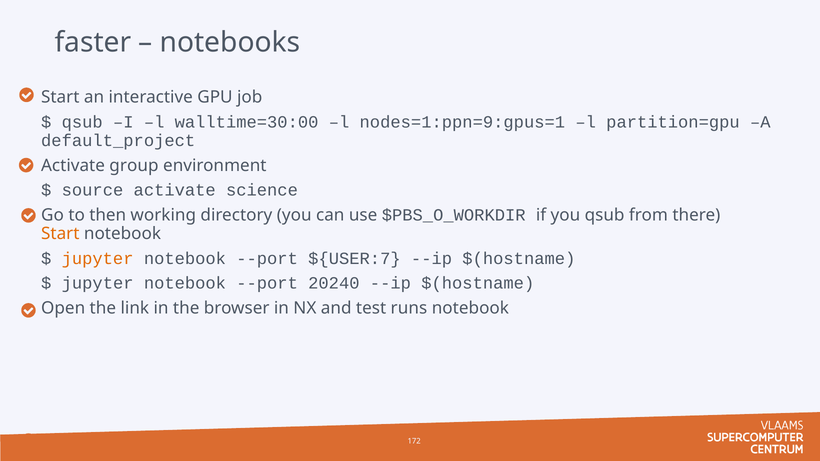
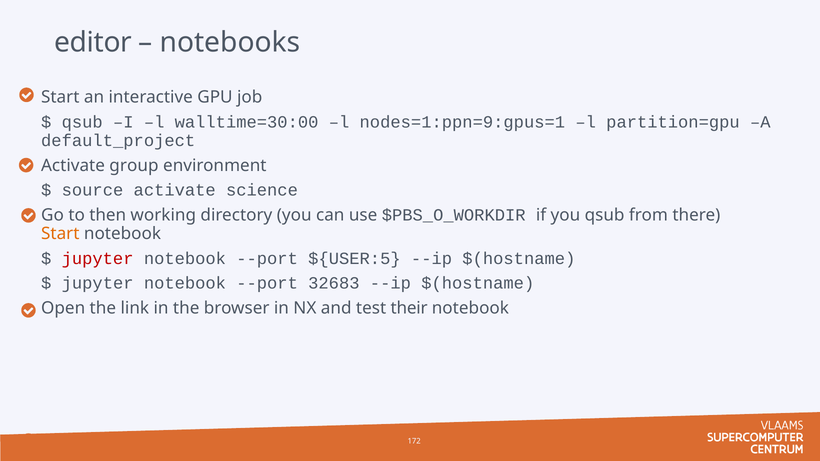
faster: faster -> editor
jupyter at (98, 259) colour: orange -> red
${USER:7: ${USER:7 -> ${USER:5
20240: 20240 -> 32683
runs: runs -> their
